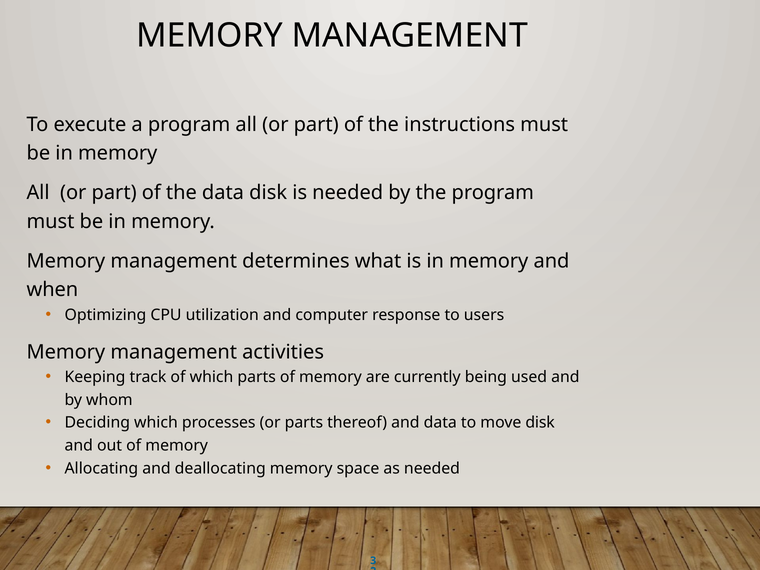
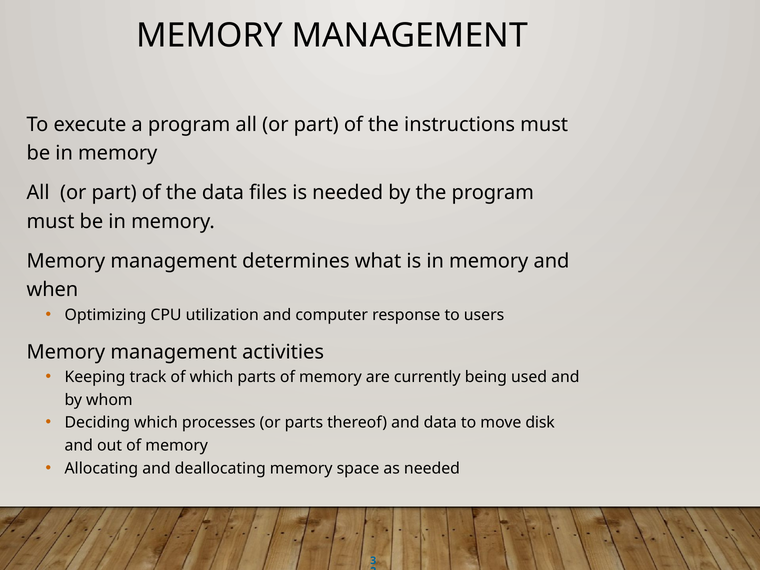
data disk: disk -> files
